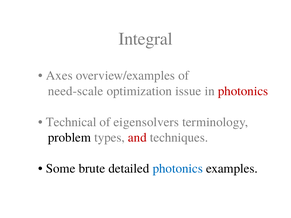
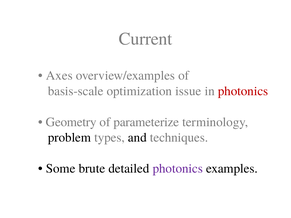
Integral: Integral -> Current
need-scale: need-scale -> basis-scale
Technical: Technical -> Geometry
eigensolvers: eigensolvers -> parameterize
and colour: red -> black
photonics at (178, 169) colour: blue -> purple
